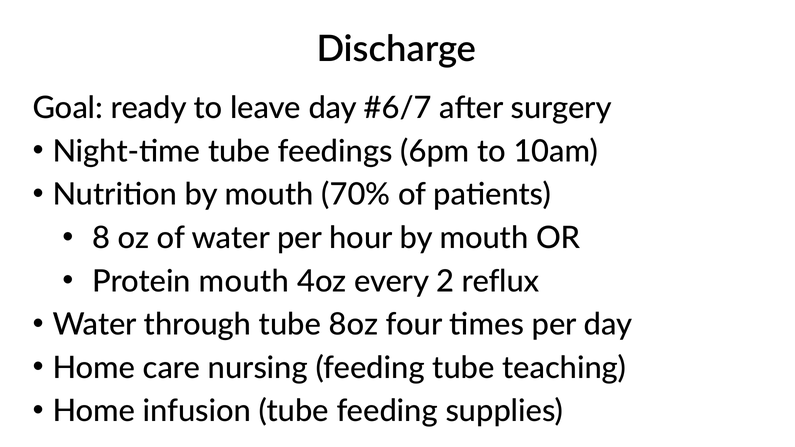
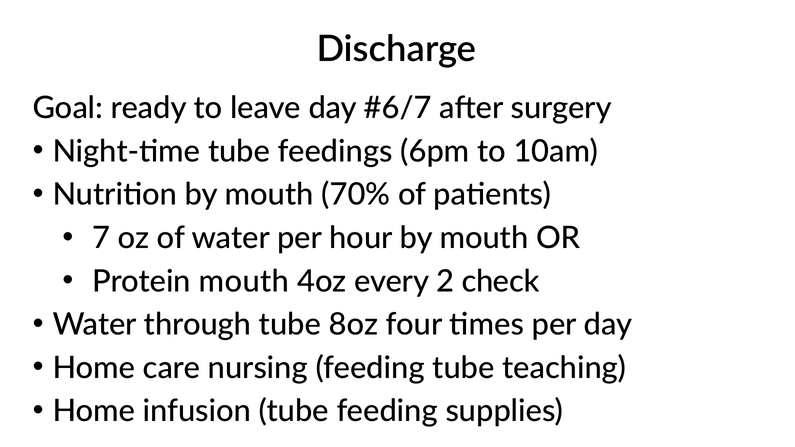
8: 8 -> 7
reflux: reflux -> check
